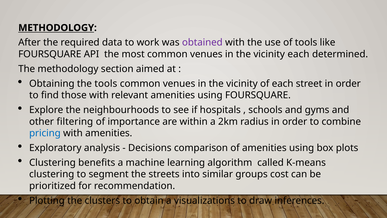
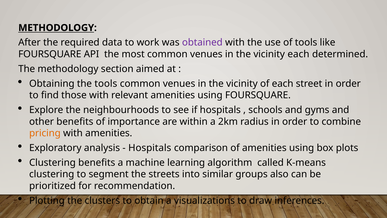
other filtering: filtering -> benefits
pricing colour: blue -> orange
Decisions at (150, 148): Decisions -> Hospitals
cost: cost -> also
